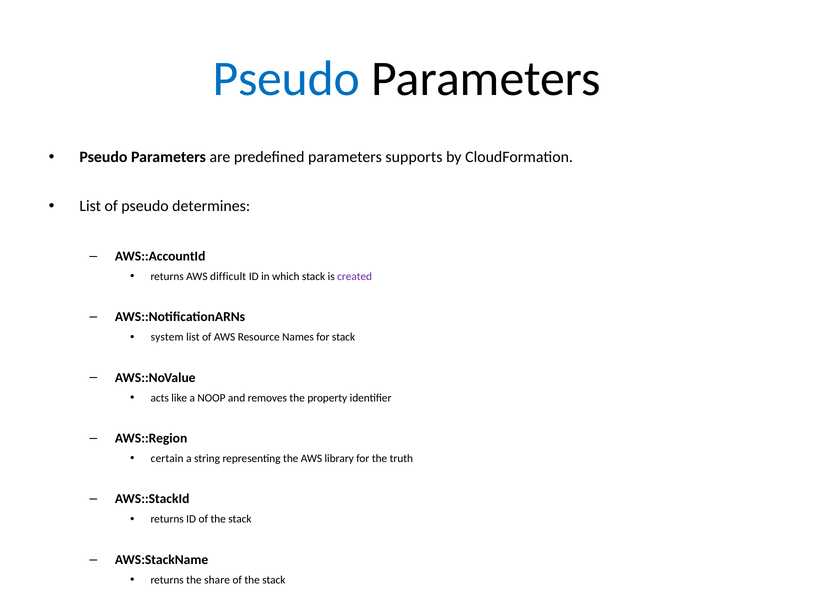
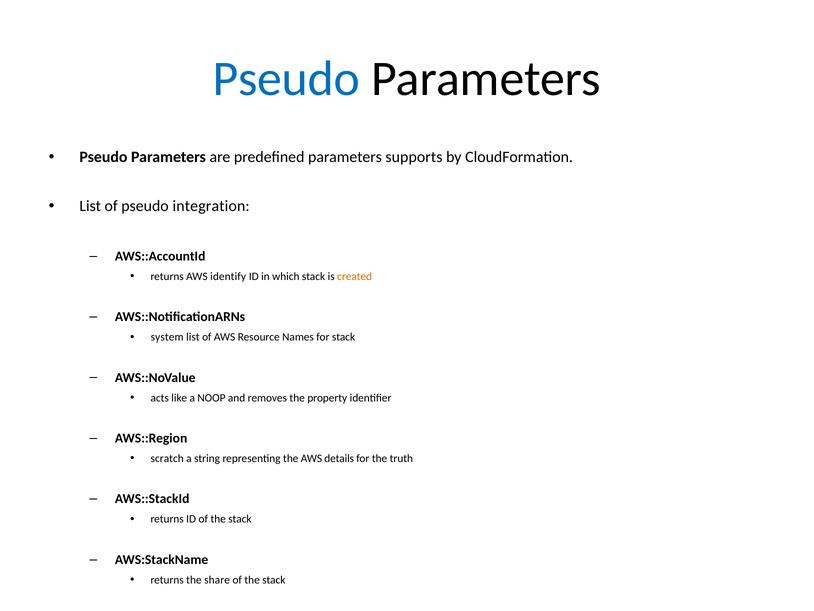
determines: determines -> integration
difficult: difficult -> identify
created colour: purple -> orange
certain: certain -> scratch
library: library -> details
